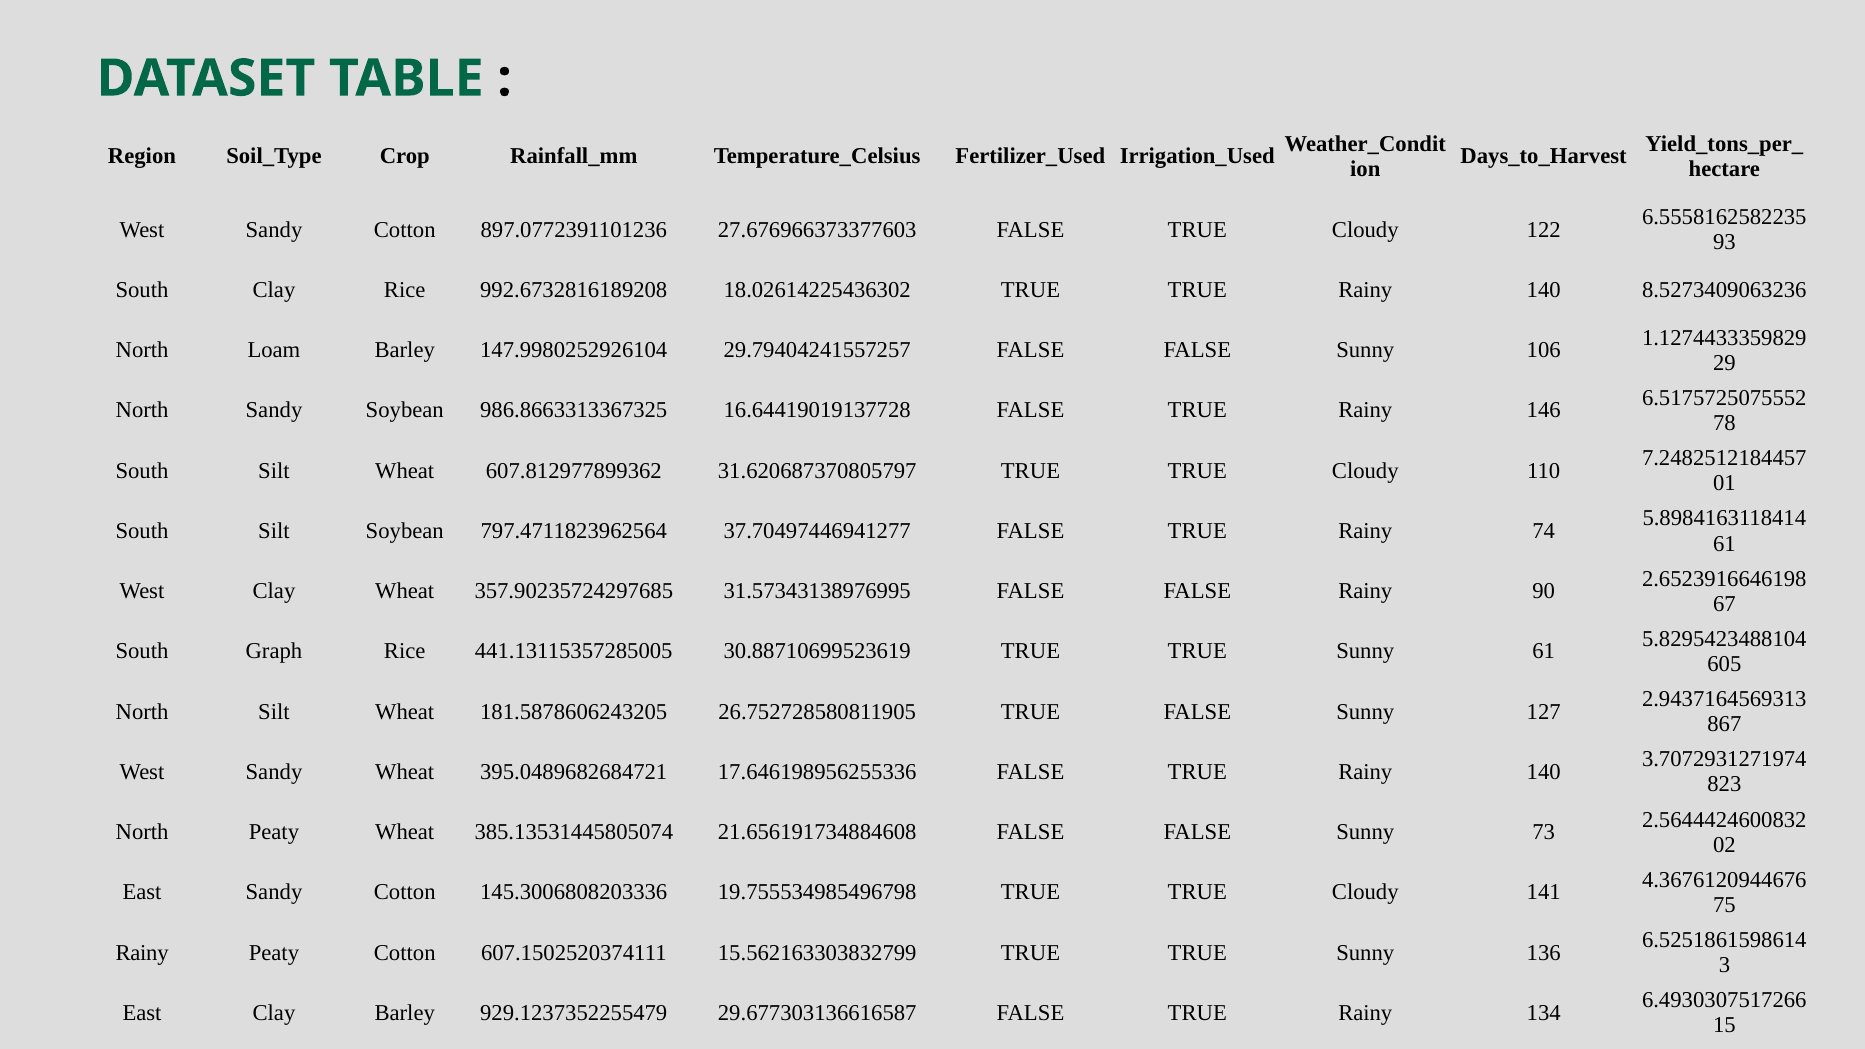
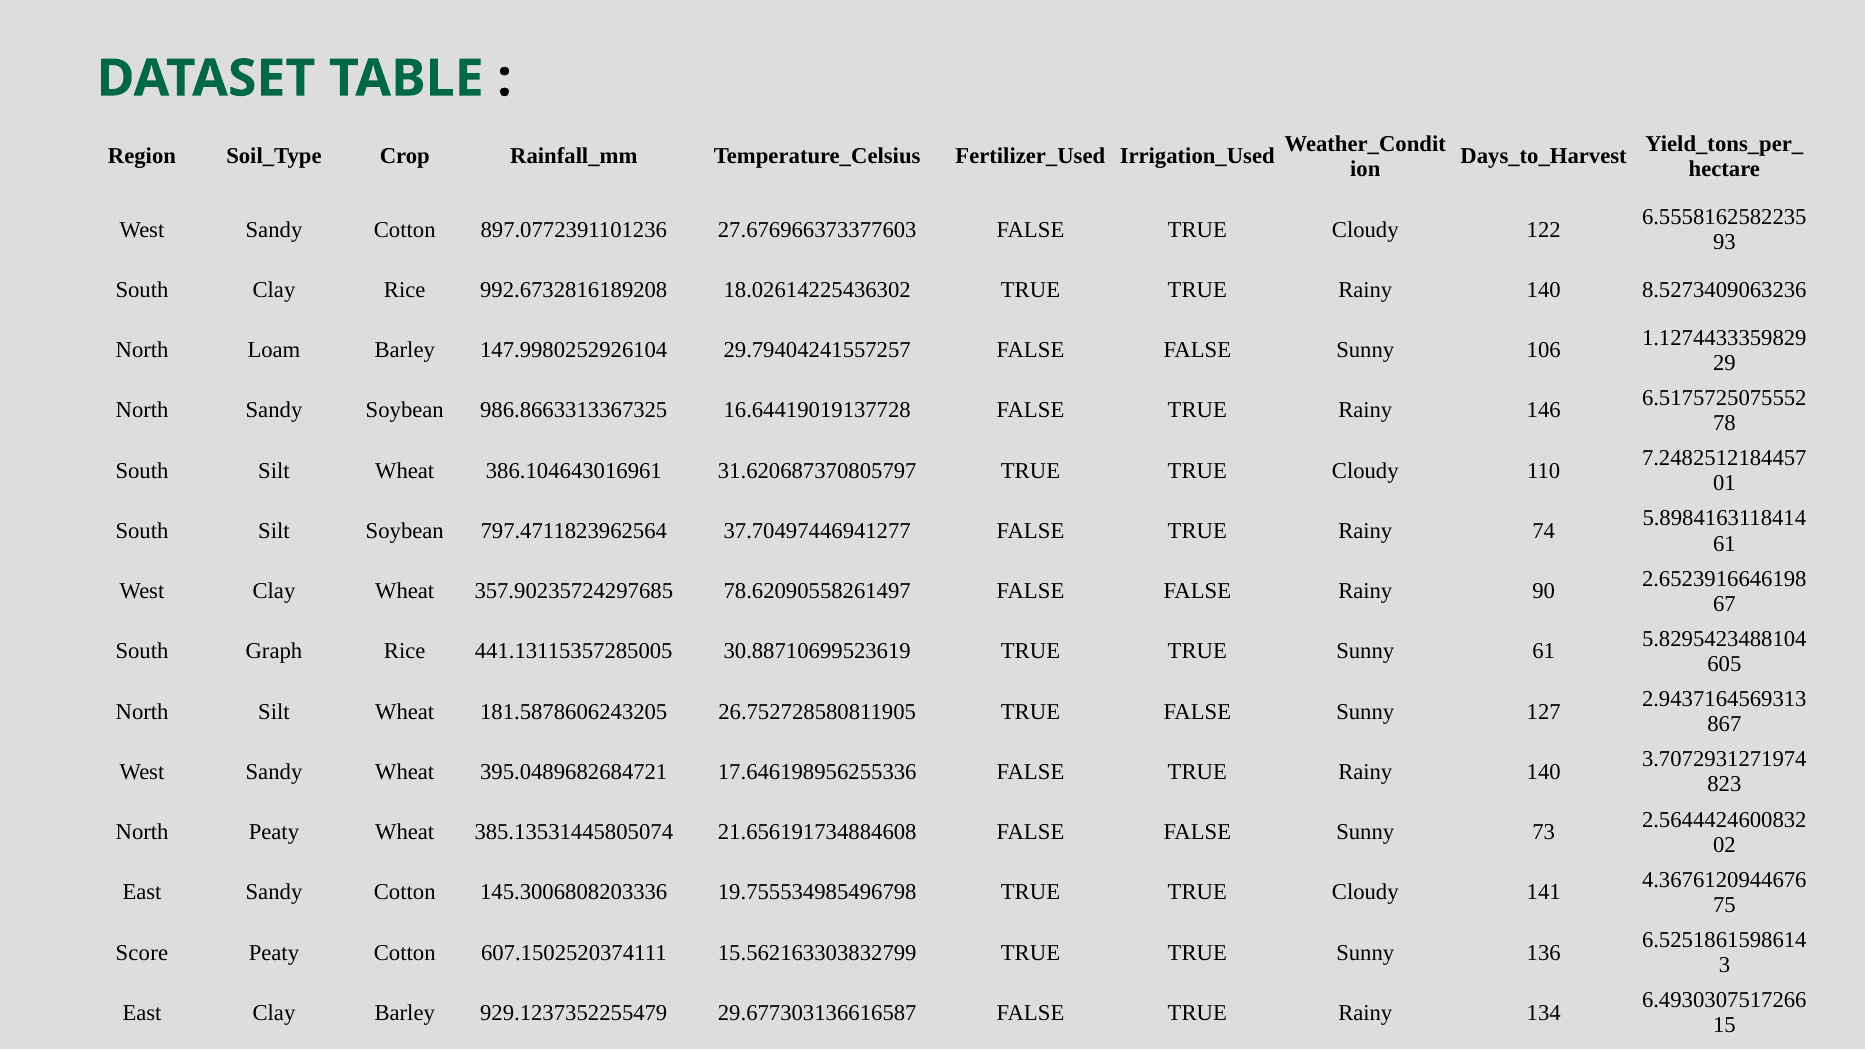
607.812977899362: 607.812977899362 -> 386.104643016961
31.57343138976995: 31.57343138976995 -> 78.62090558261497
Rainy at (142, 953): Rainy -> Score
